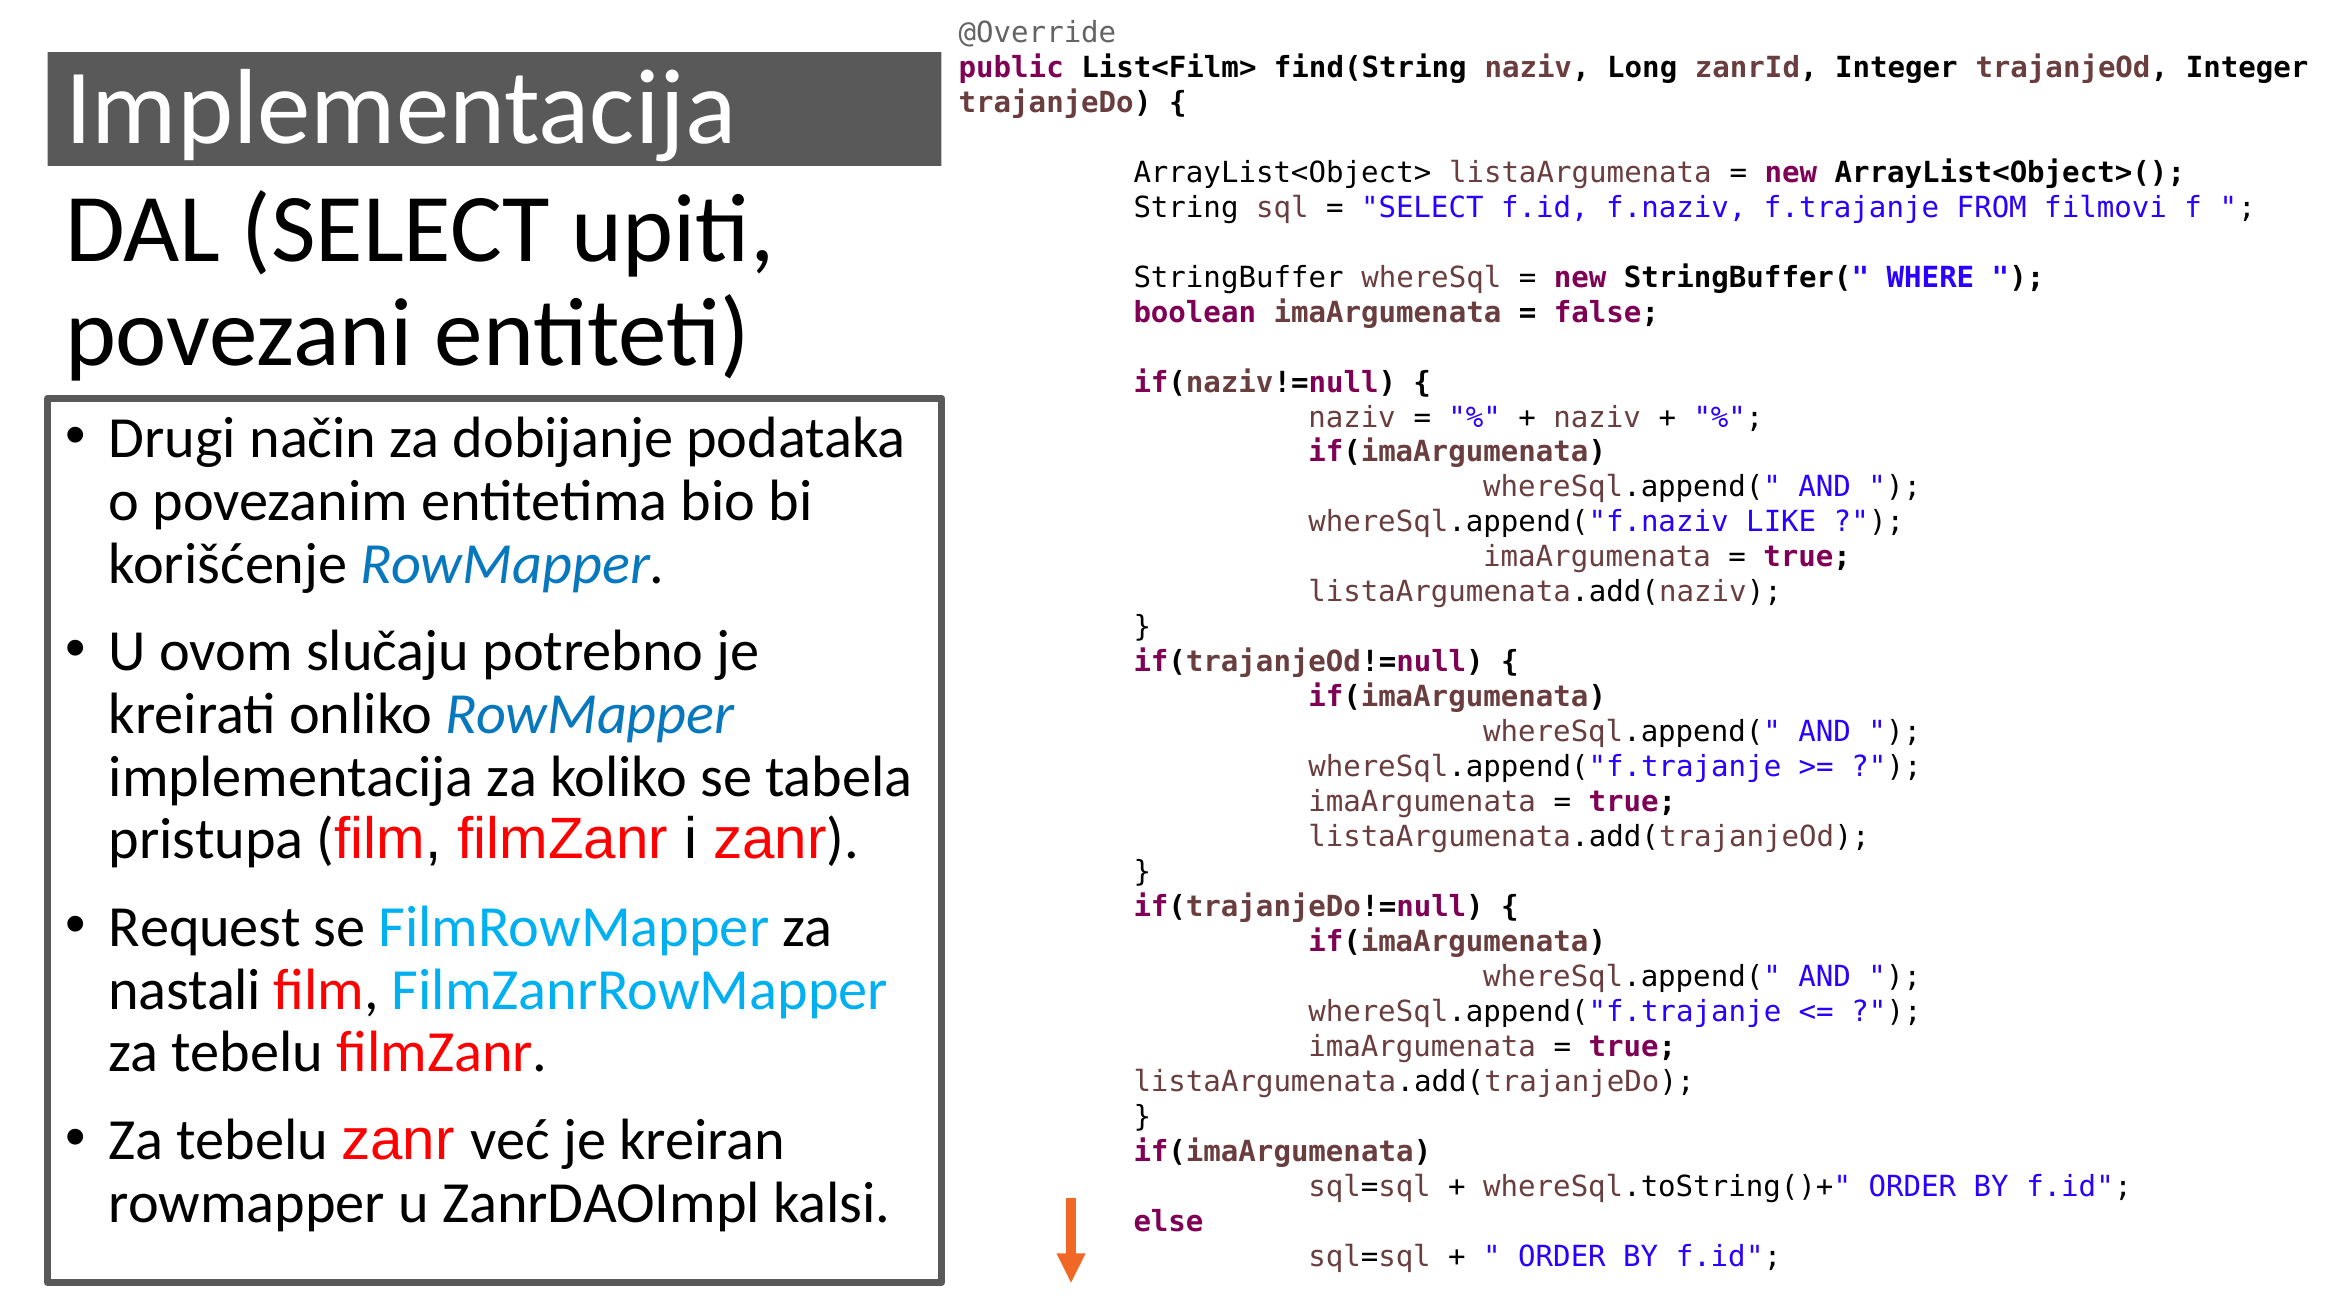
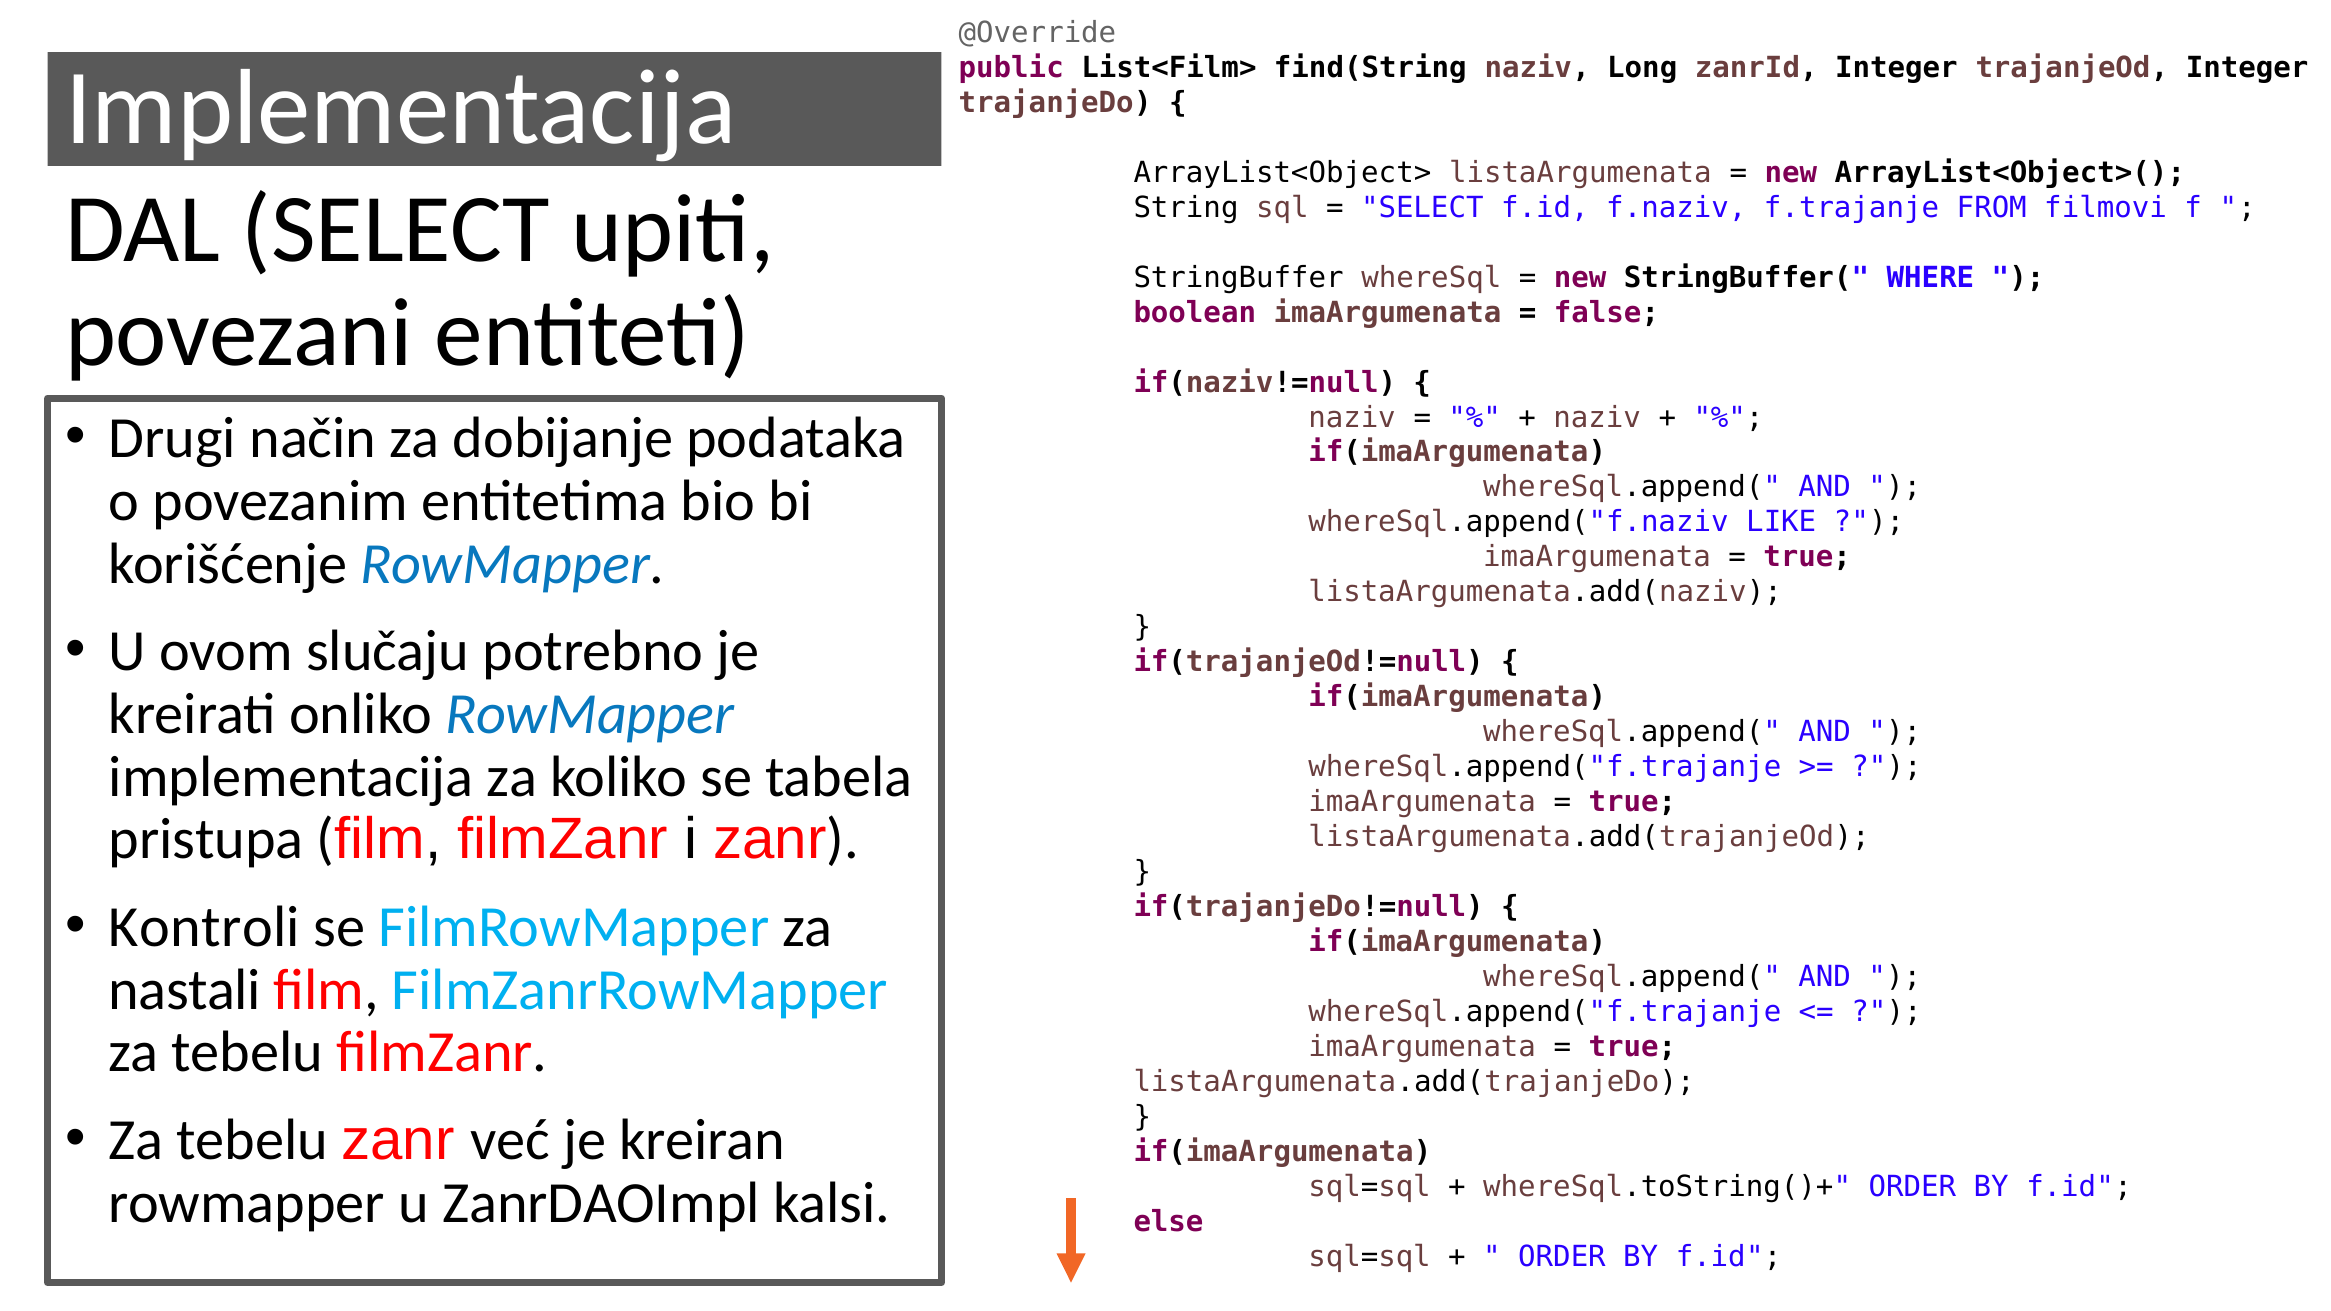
Request: Request -> Kontroli
